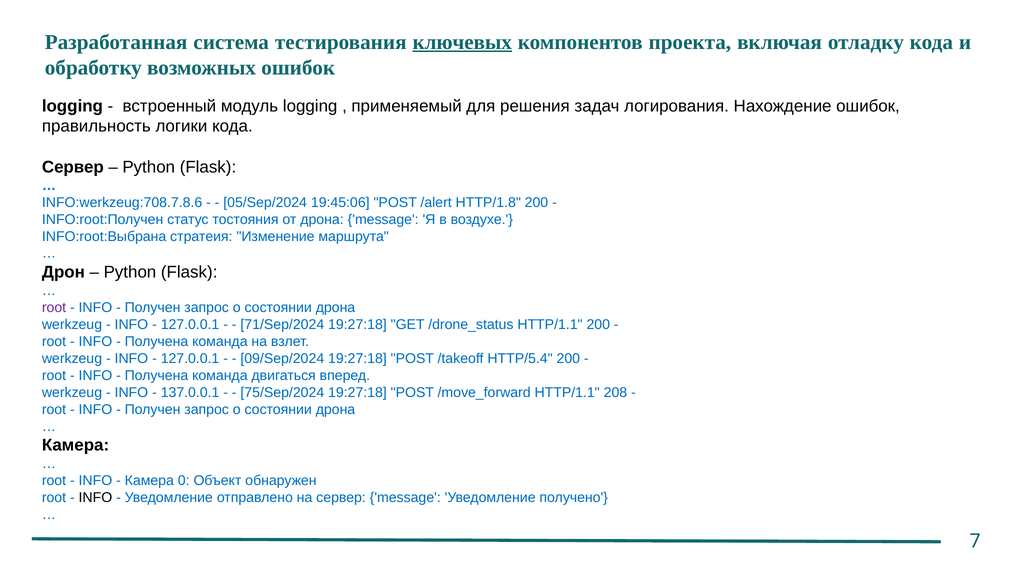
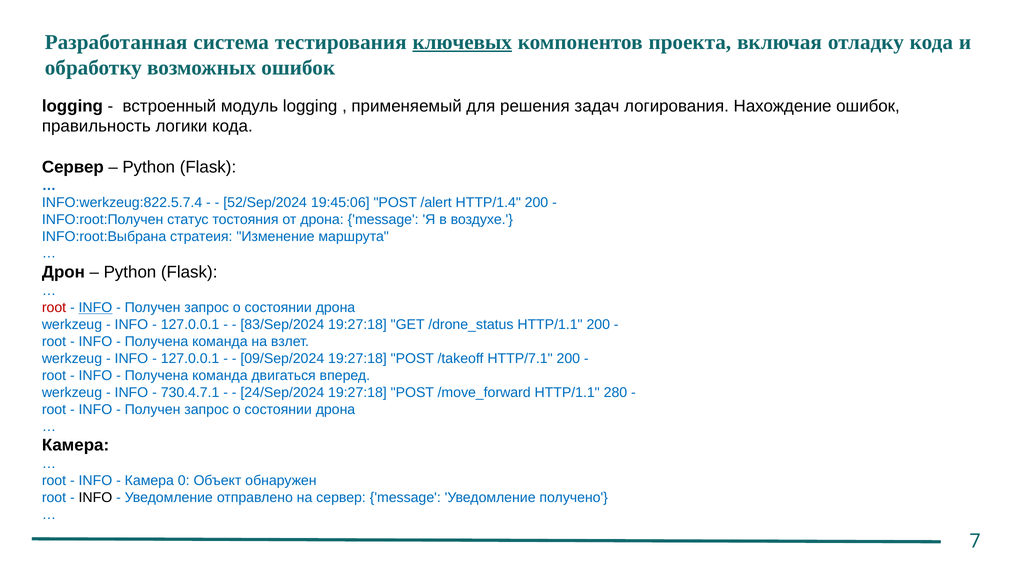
INFO:werkzeug:708.7.8.6: INFO:werkzeug:708.7.8.6 -> INFO:werkzeug:822.5.7.4
05/Sep/2024: 05/Sep/2024 -> 52/Sep/2024
HTTP/1.8: HTTP/1.8 -> HTTP/1.4
root at (54, 308) colour: purple -> red
INFO at (95, 308) underline: none -> present
71/Sep/2024: 71/Sep/2024 -> 83/Sep/2024
HTTP/5.4: HTTP/5.4 -> HTTP/7.1
137.0.0.1: 137.0.0.1 -> 730.4.7.1
75/Sep/2024: 75/Sep/2024 -> 24/Sep/2024
208: 208 -> 280
